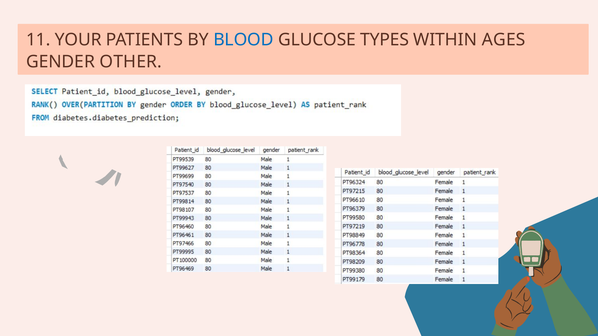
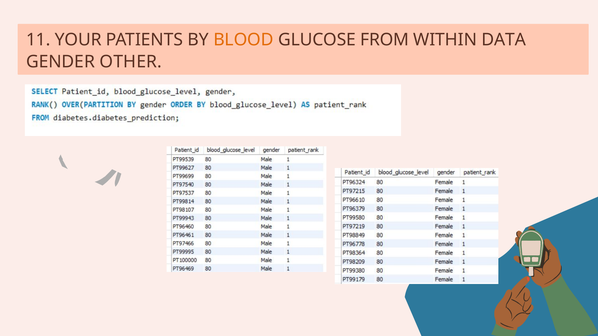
BLOOD colour: blue -> orange
TYPES: TYPES -> FROM
AGES: AGES -> DATA
